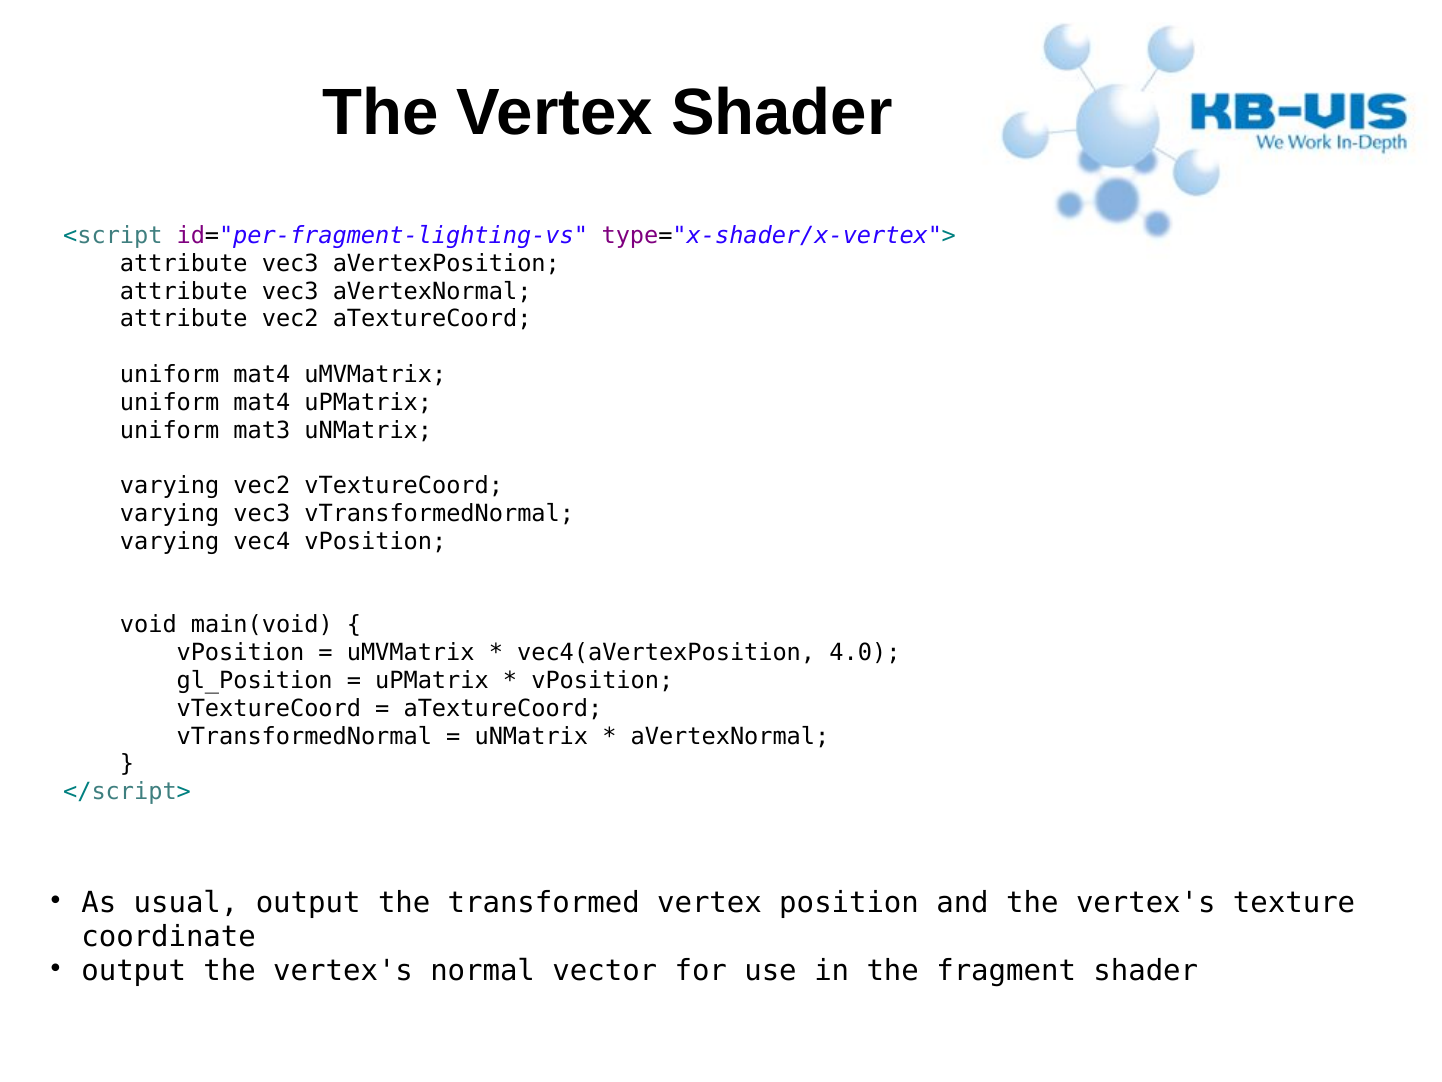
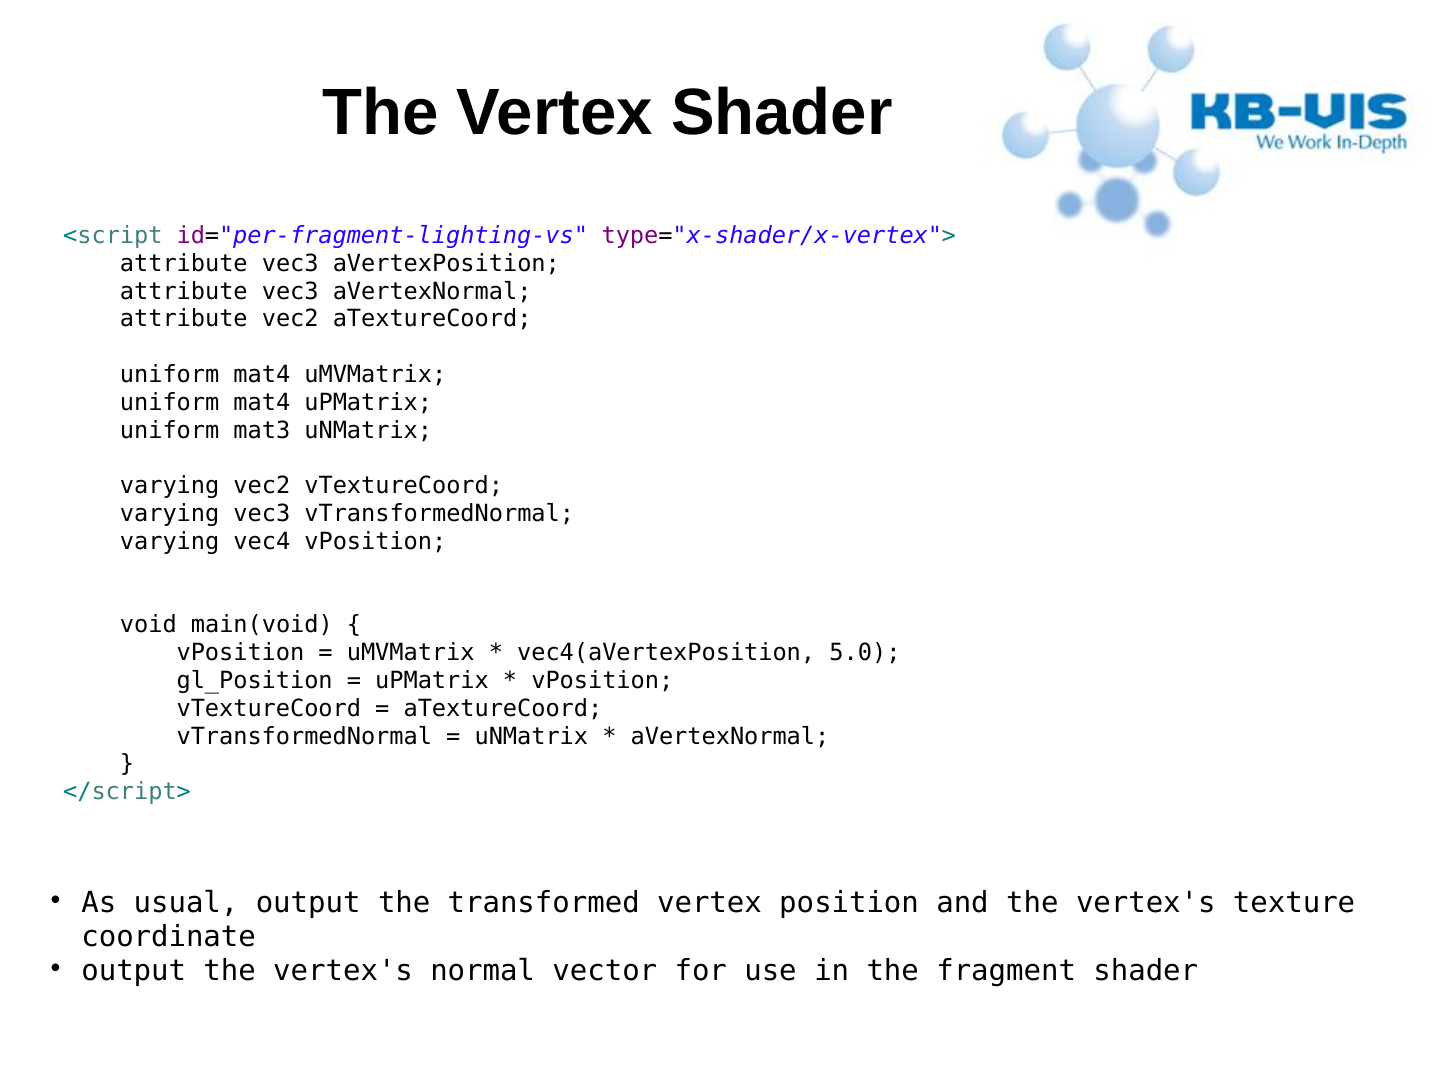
4.0: 4.0 -> 5.0
